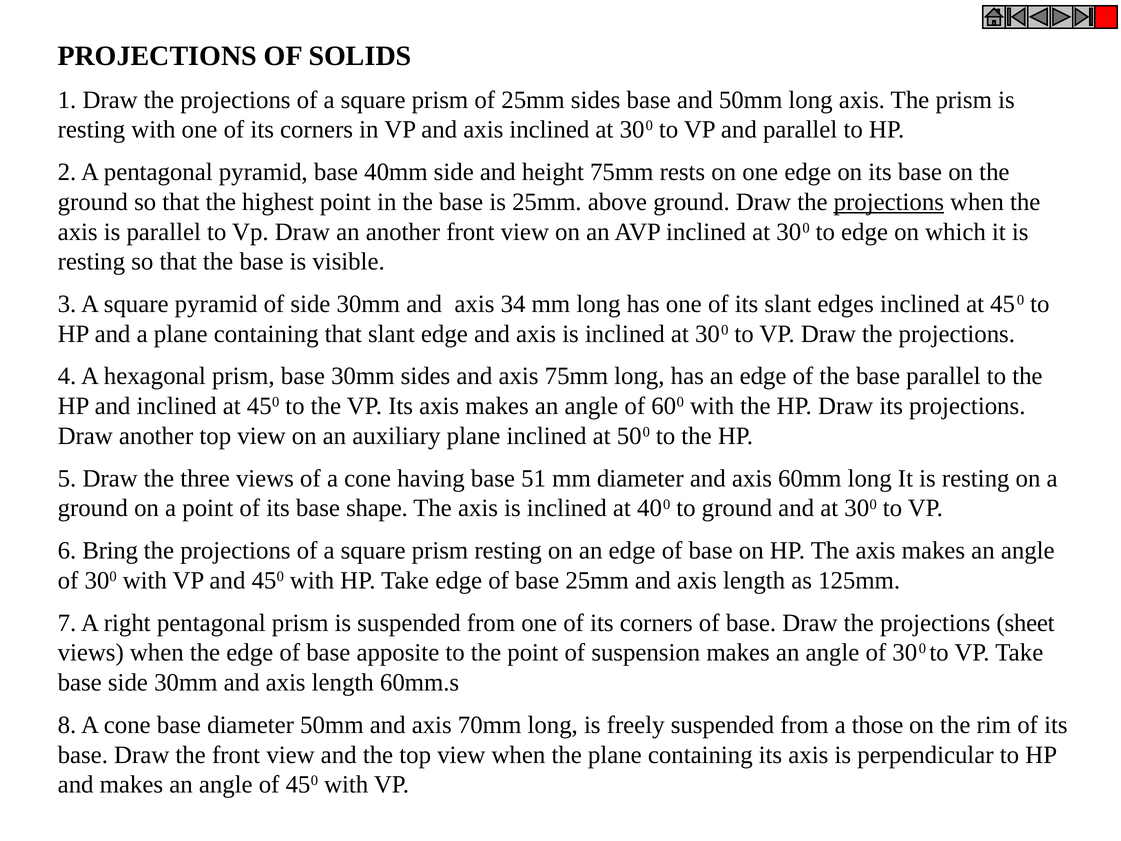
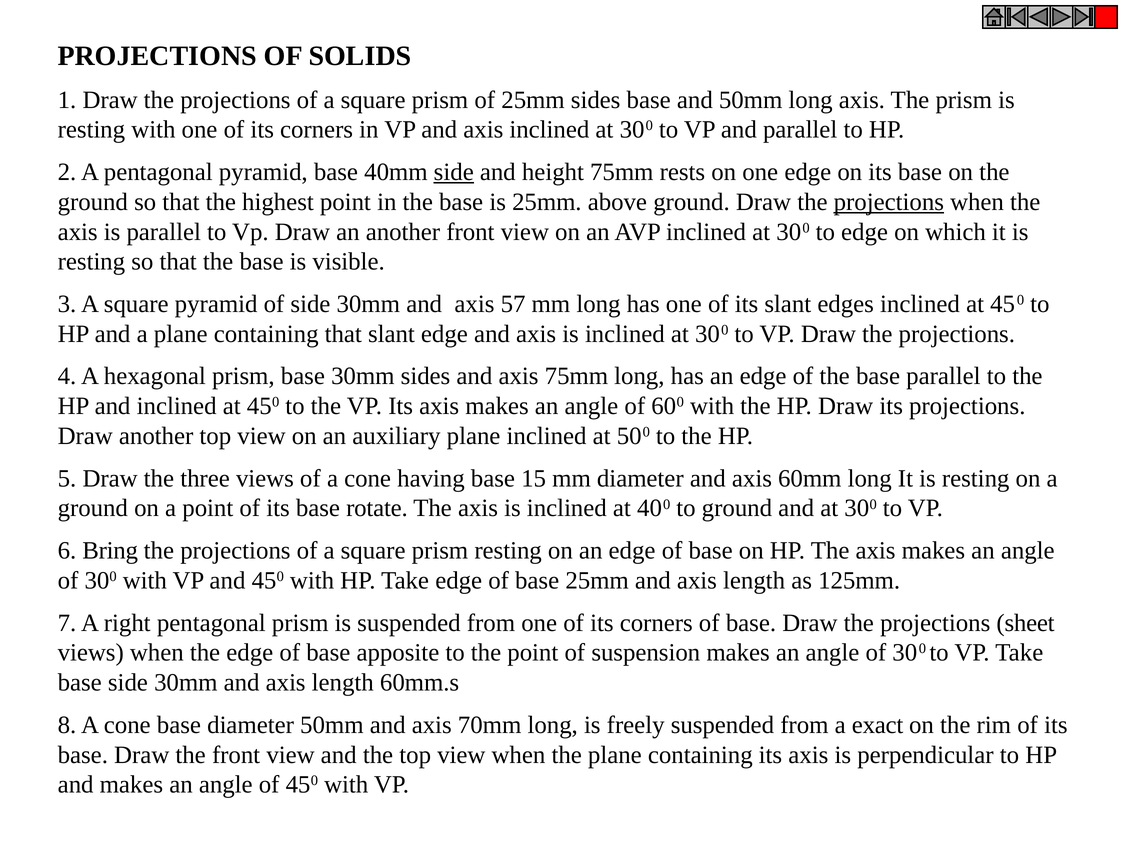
side at (454, 172) underline: none -> present
34: 34 -> 57
51: 51 -> 15
shape: shape -> rotate
those: those -> exact
